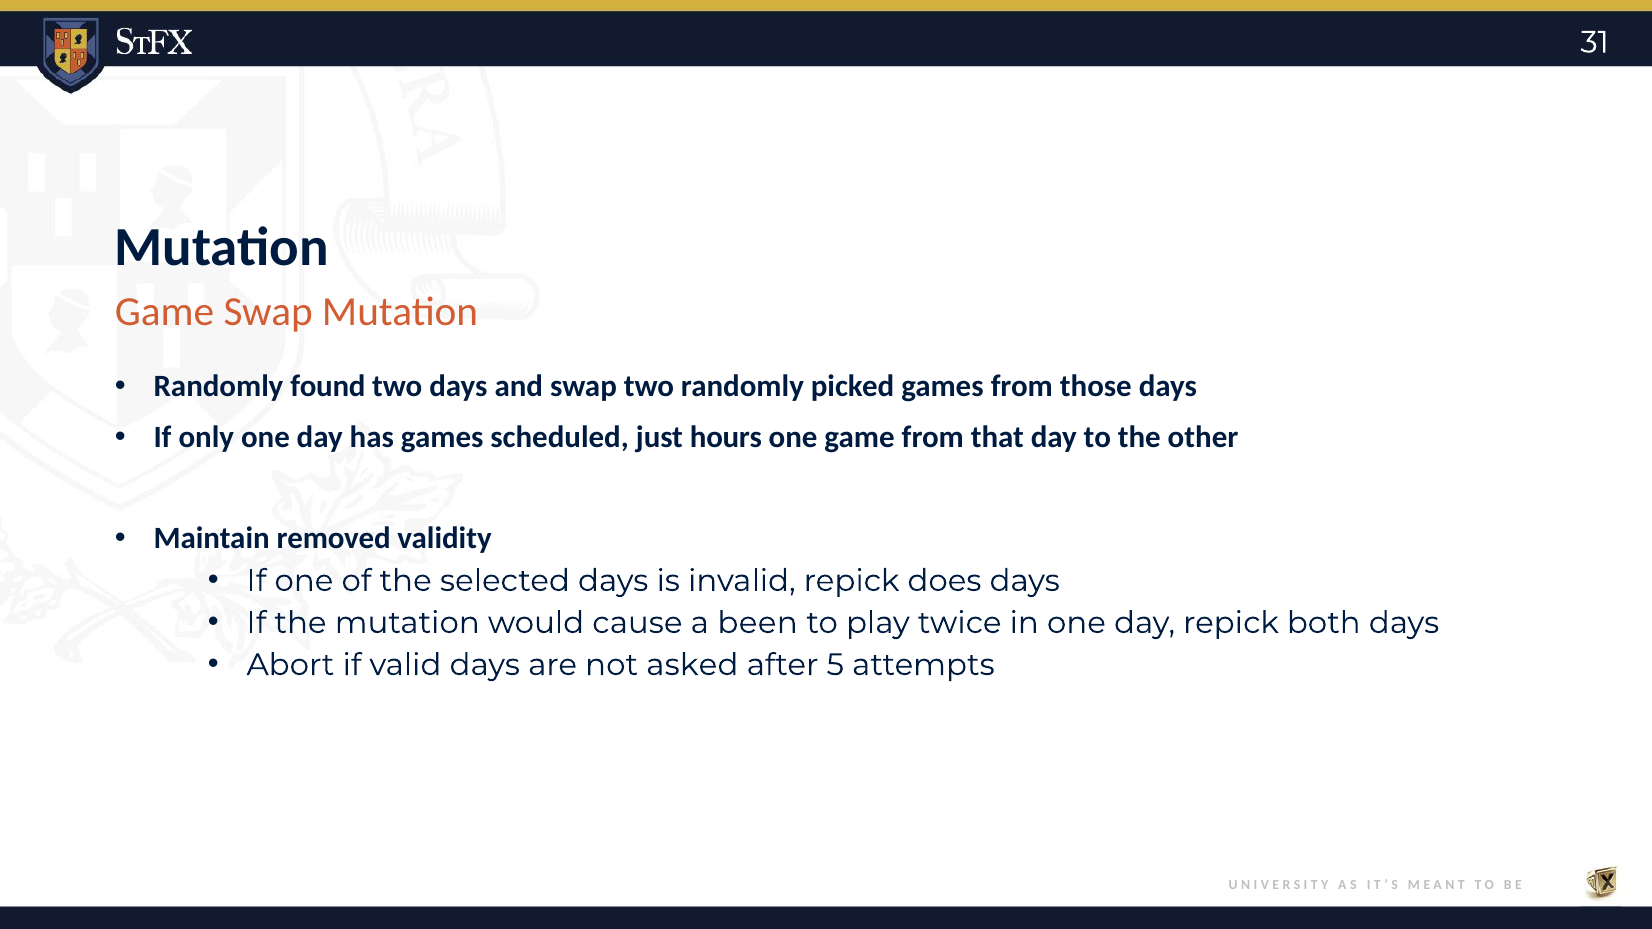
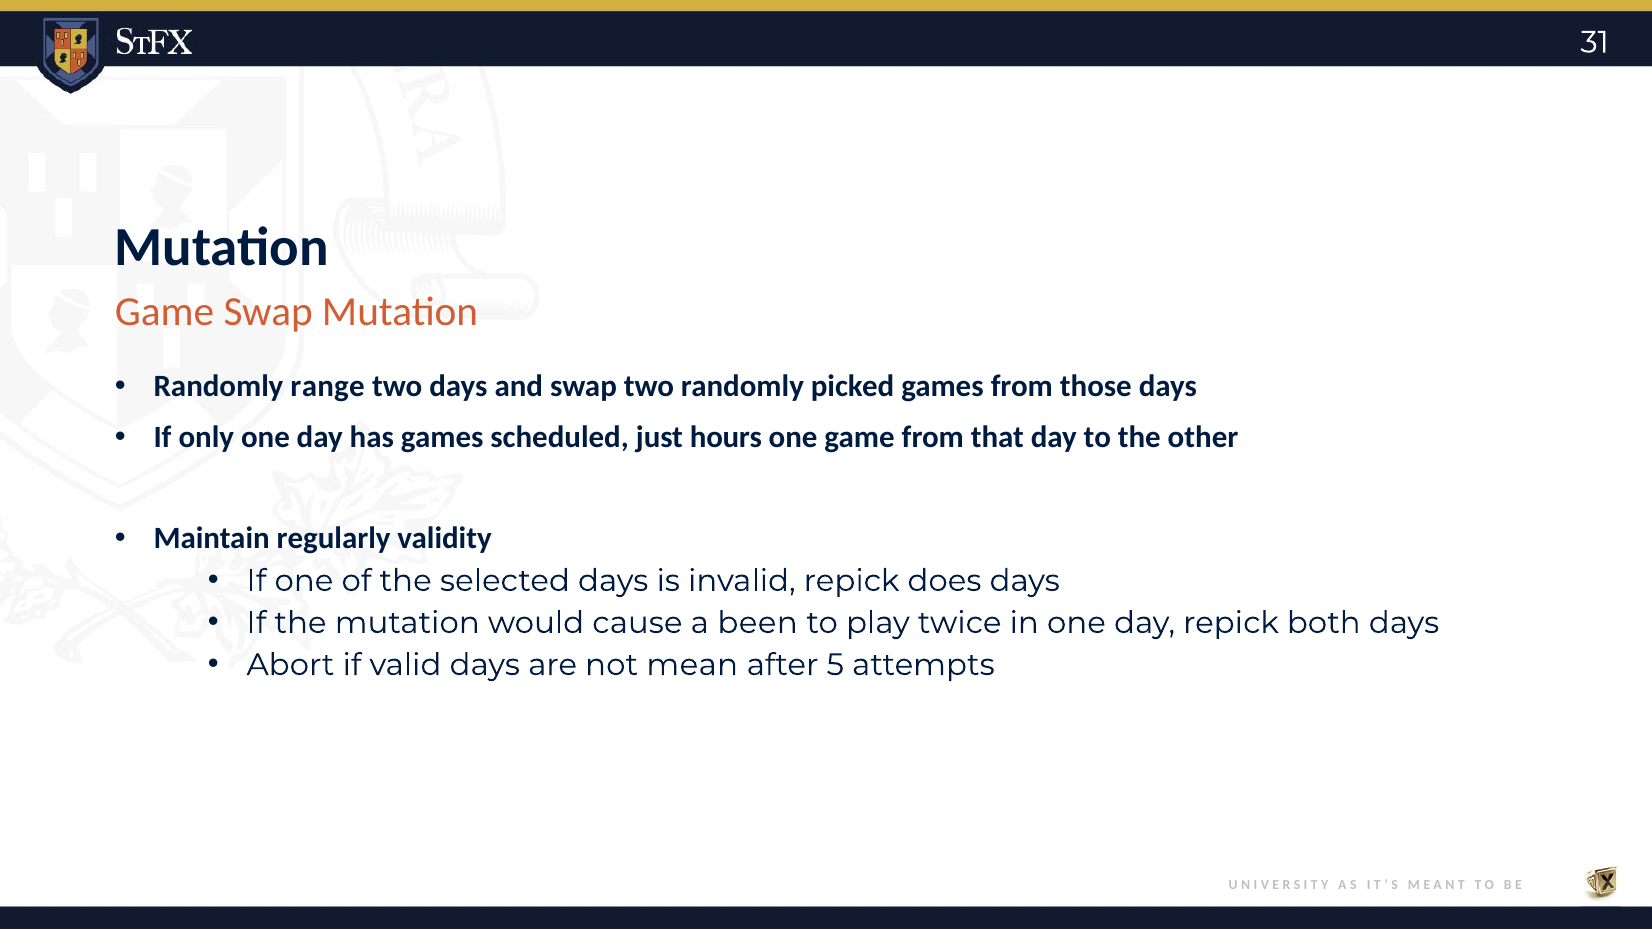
found: found -> range
removed: removed -> regularly
asked: asked -> mean
